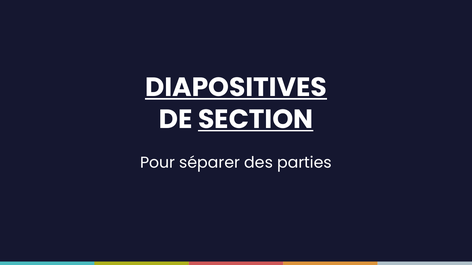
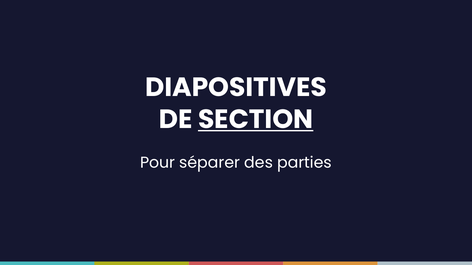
DIAPOSITIVES underline: present -> none
